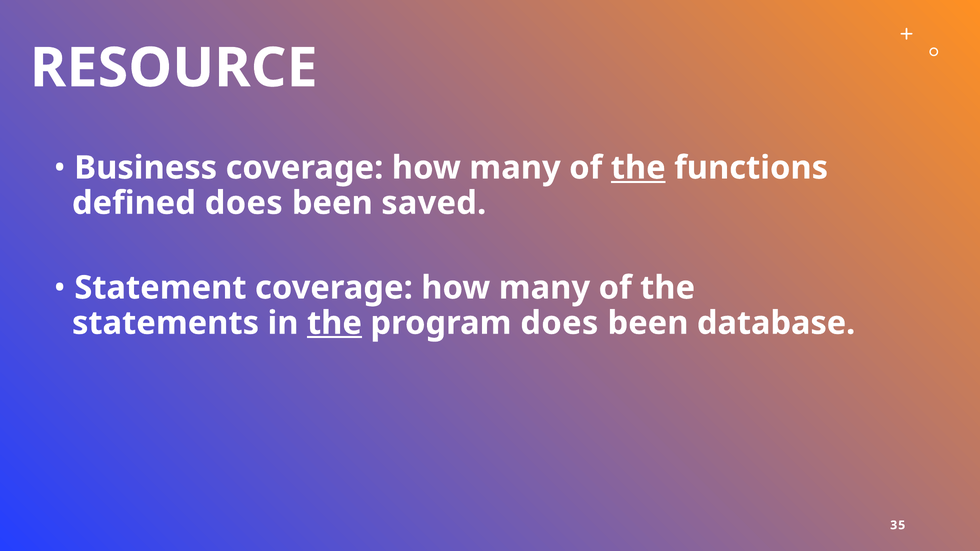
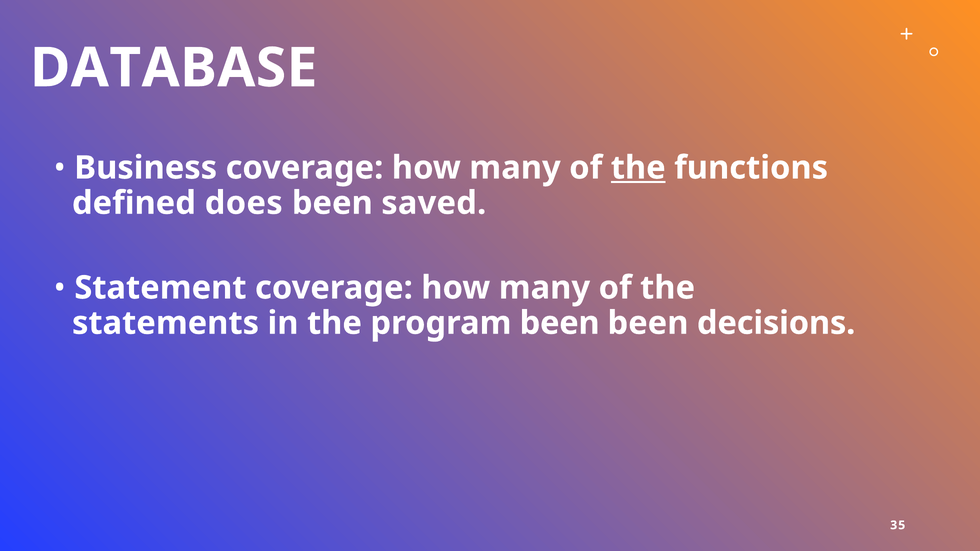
RESOURCE: RESOURCE -> DATABASE
the at (334, 323) underline: present -> none
program does: does -> been
database: database -> decisions
